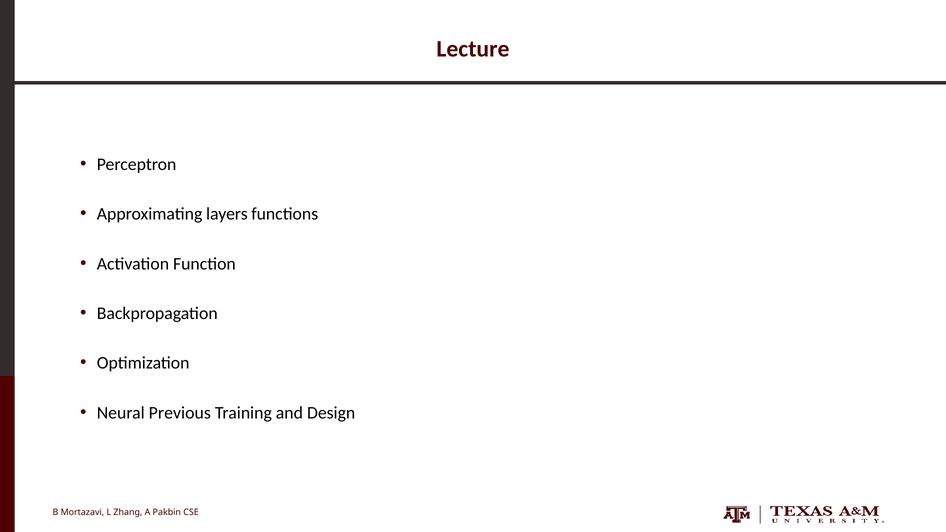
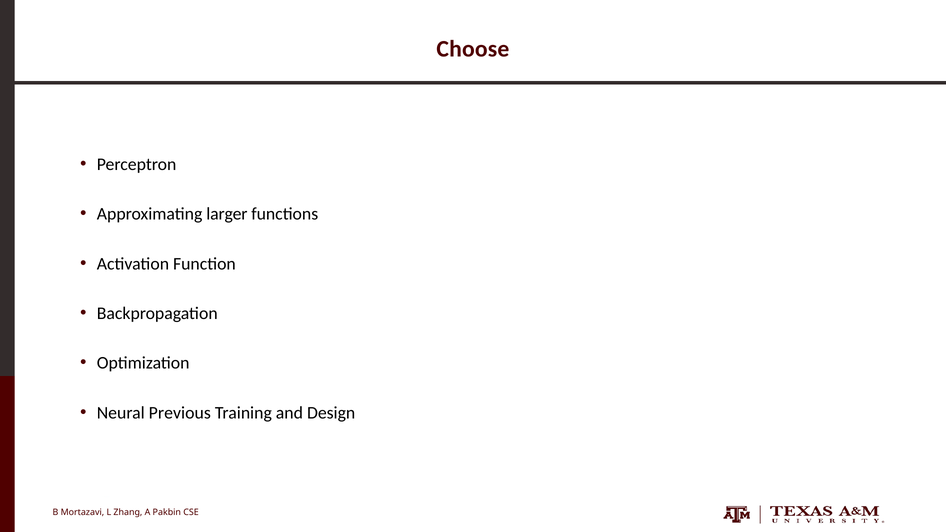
Lecture: Lecture -> Choose
layers: layers -> larger
